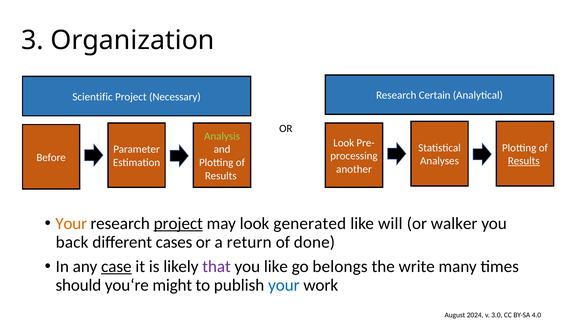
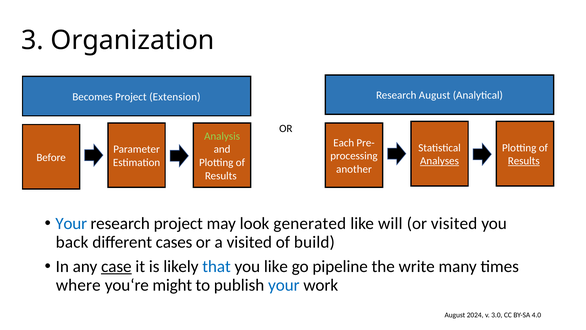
Research Certain: Certain -> August
Scientific: Scientific -> Becomes
Necessary: Necessary -> Extension
Look at (344, 143): Look -> Each
Analyses underline: none -> present
Your at (71, 223) colour: orange -> blue
project at (178, 223) underline: present -> none
or walker: walker -> visited
a return: return -> visited
done: done -> build
that colour: purple -> blue
belongs: belongs -> pipeline
should: should -> where
